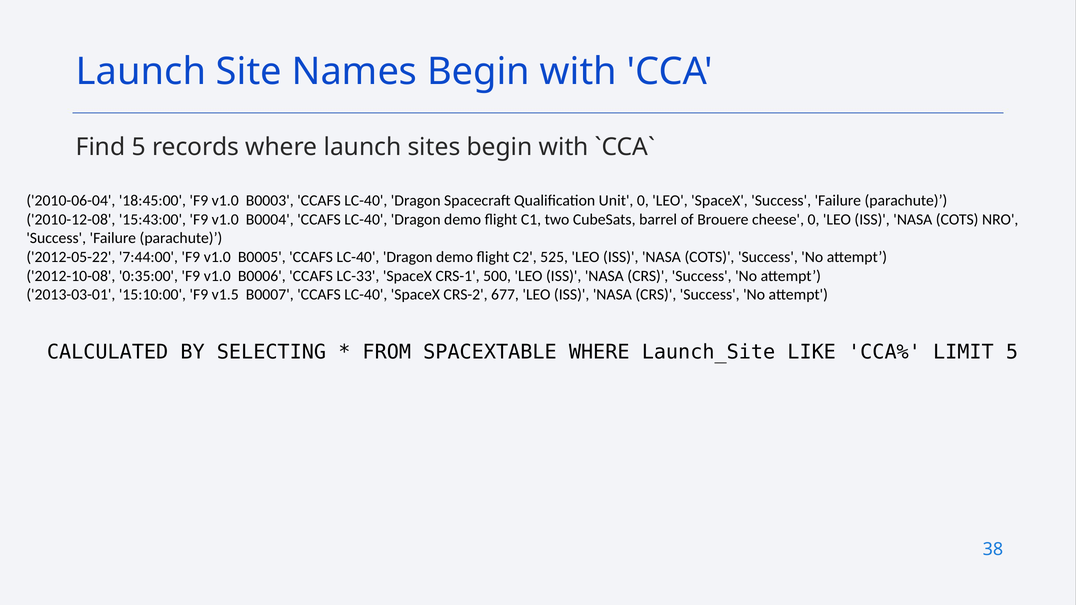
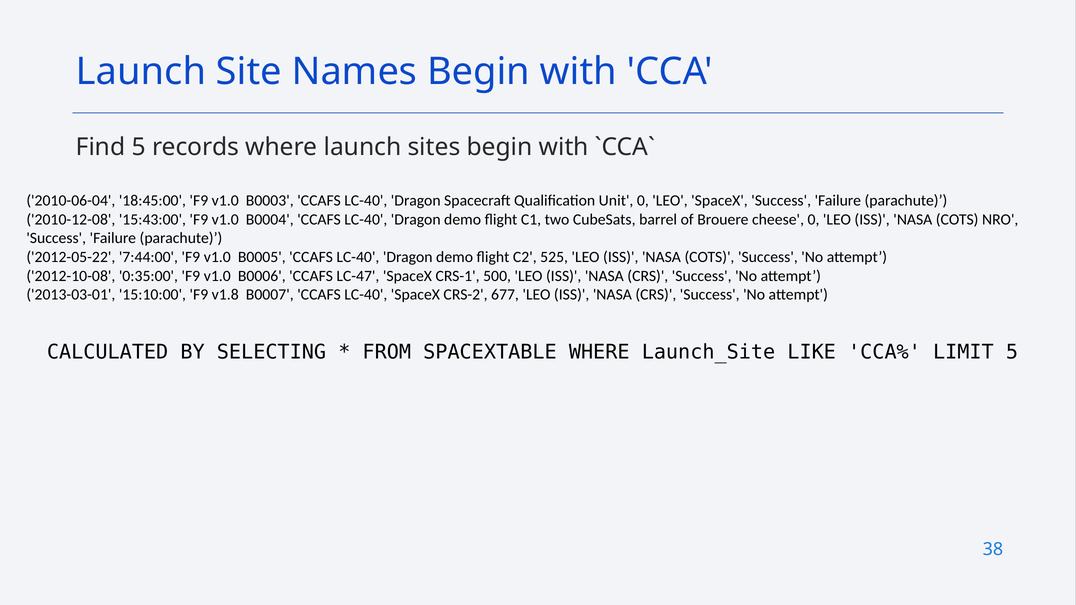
LC-33: LC-33 -> LC-47
v1.5: v1.5 -> v1.8
